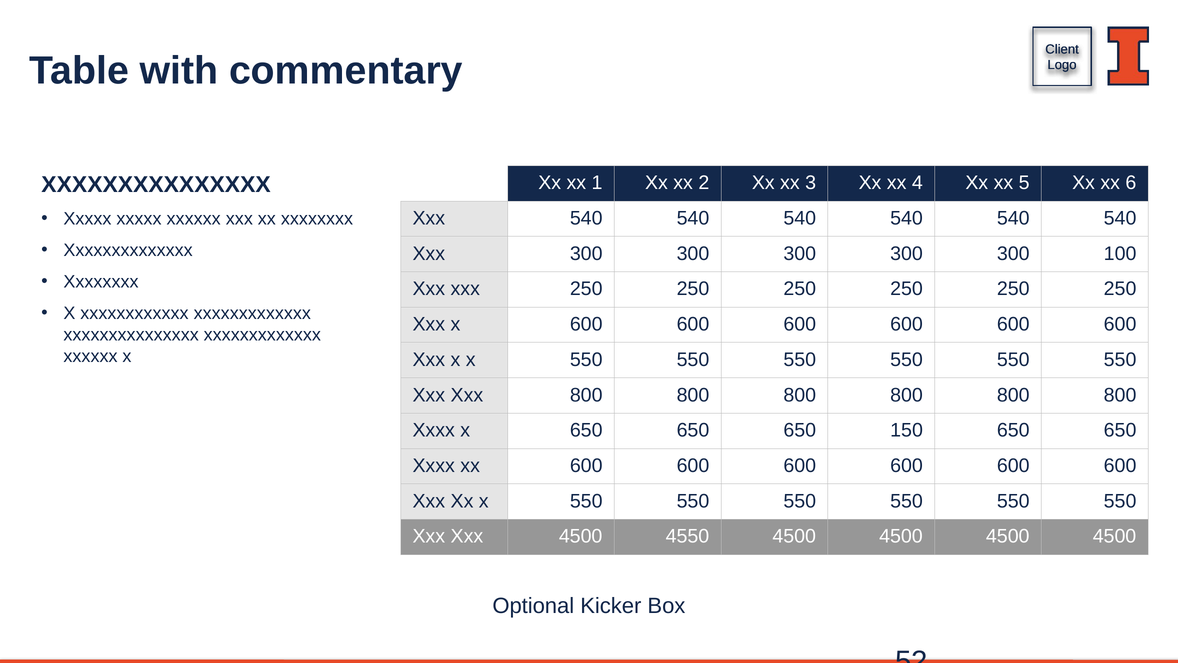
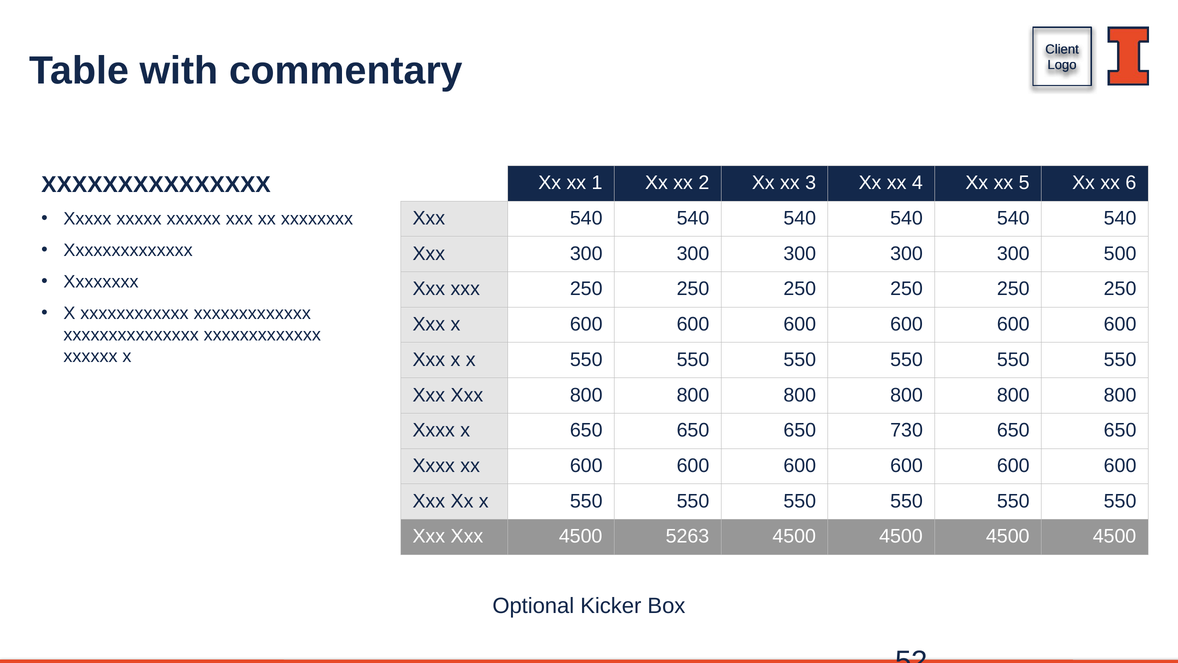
100: 100 -> 500
150: 150 -> 730
4550: 4550 -> 5263
